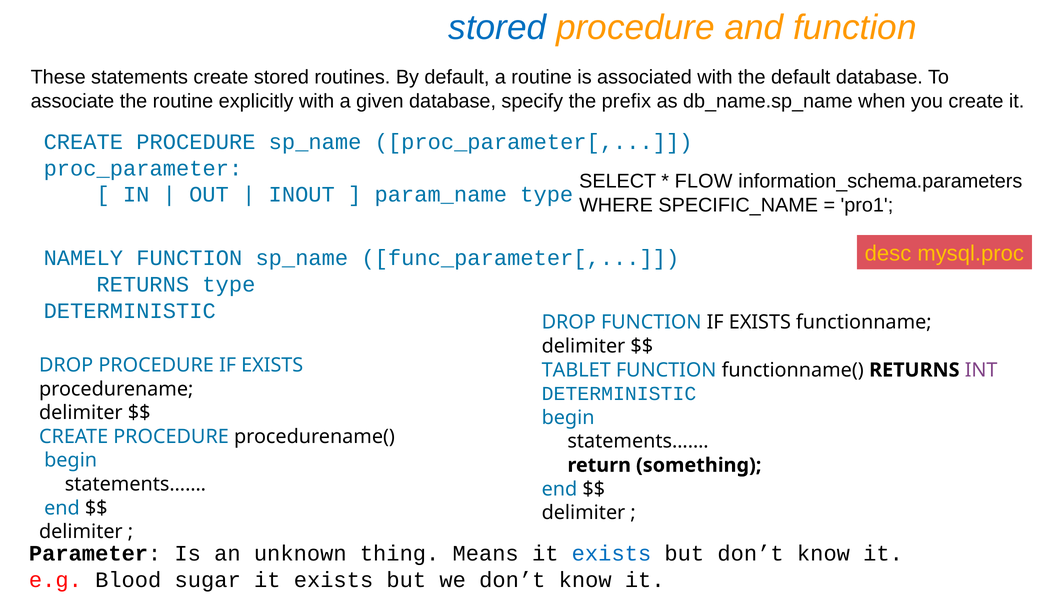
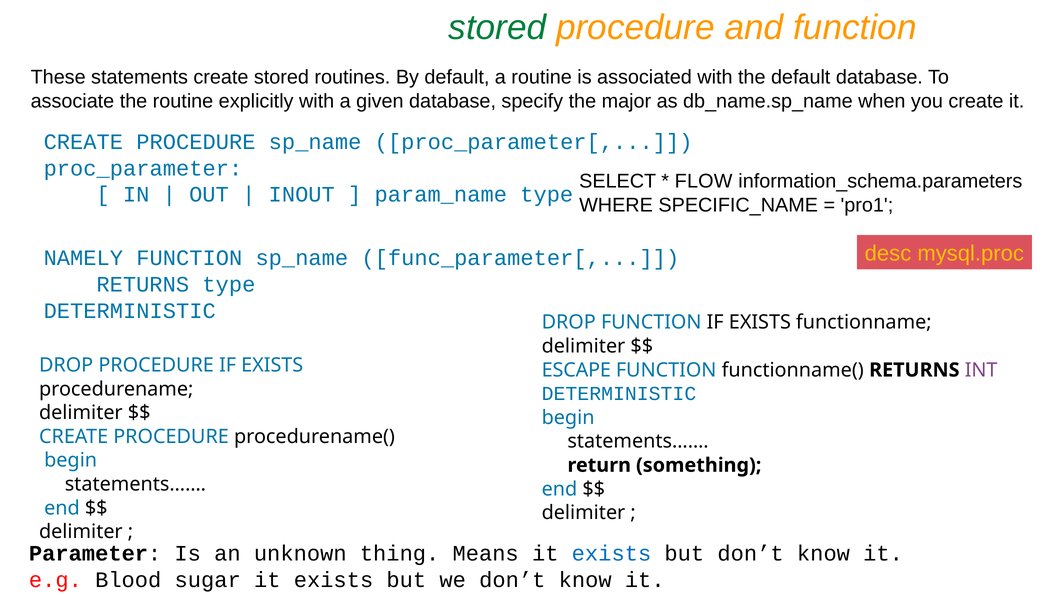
stored at (497, 28) colour: blue -> green
prefix: prefix -> major
TABLET: TABLET -> ESCAPE
